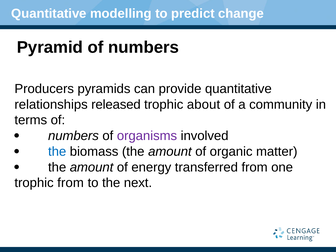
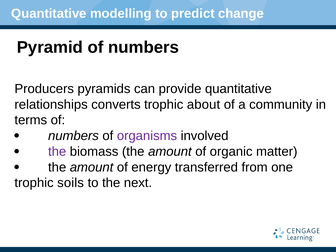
released: released -> converts
the at (57, 152) colour: blue -> purple
trophic from: from -> soils
